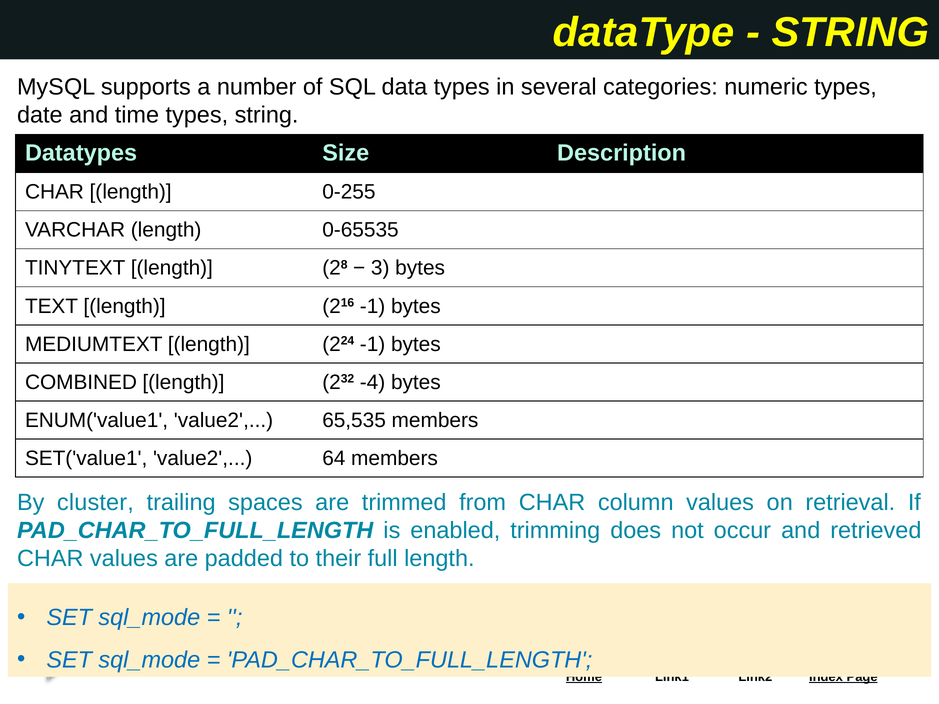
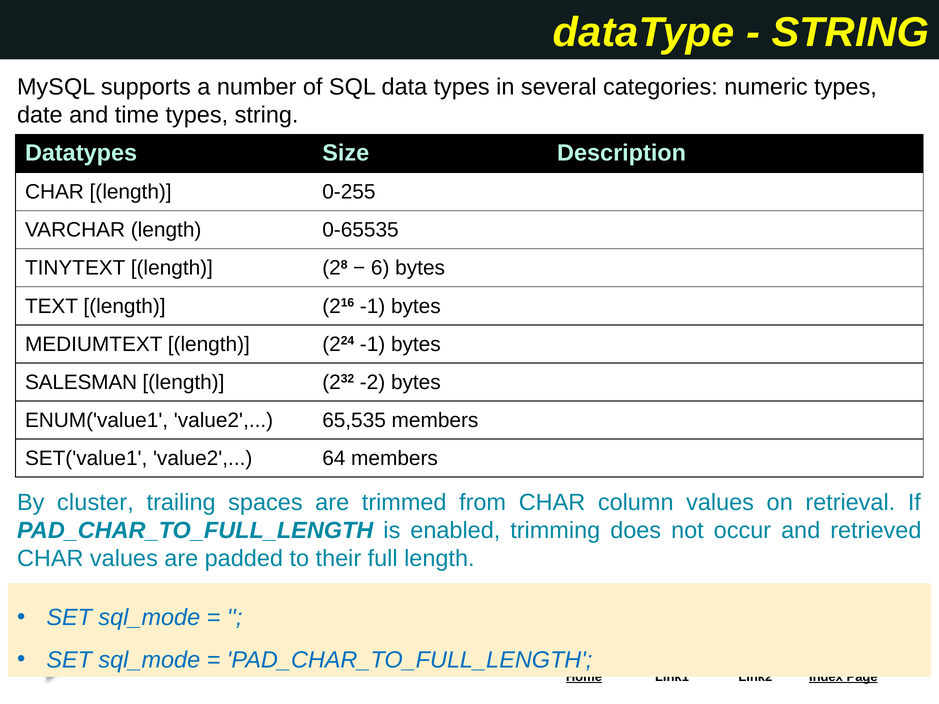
3: 3 -> 6
COMBINED: COMBINED -> SALESMAN
-4: -4 -> -2
